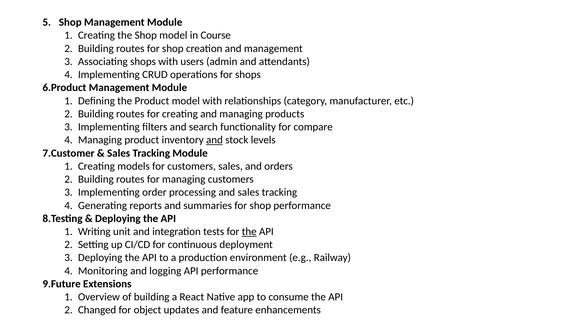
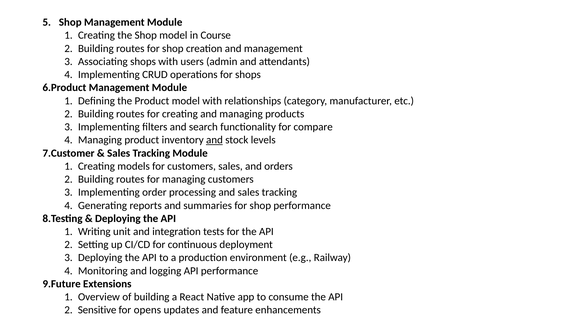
the at (249, 232) underline: present -> none
Changed: Changed -> Sensitive
object: object -> opens
